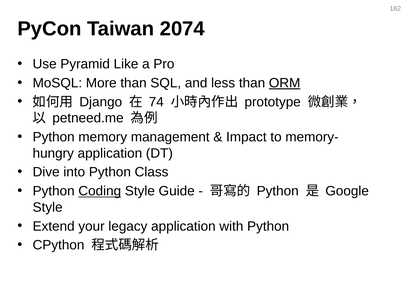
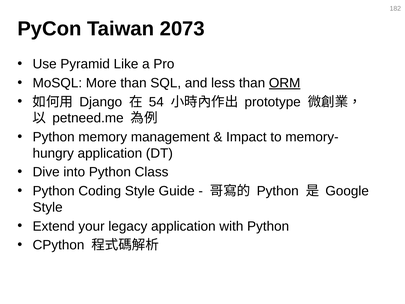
2074: 2074 -> 2073
74: 74 -> 54
Coding underline: present -> none
